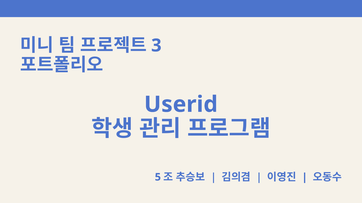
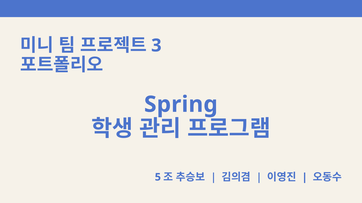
Userid: Userid -> Spring
